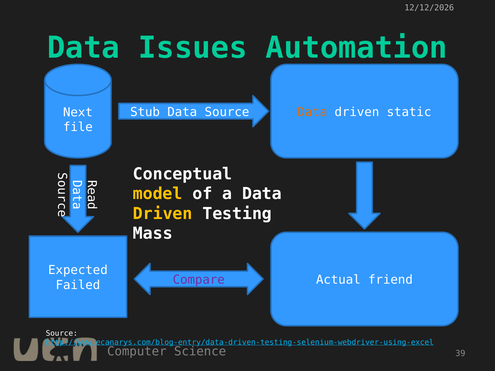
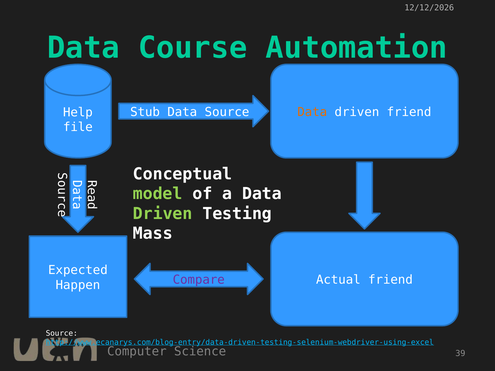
Issues: Issues -> Course
driven static: static -> friend
Next: Next -> Help
model colour: yellow -> light green
Driven at (163, 214) colour: yellow -> light green
Failed: Failed -> Happen
